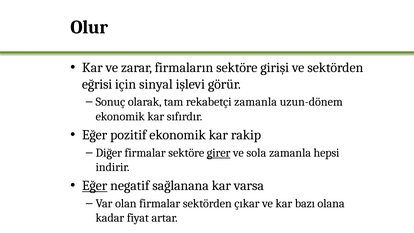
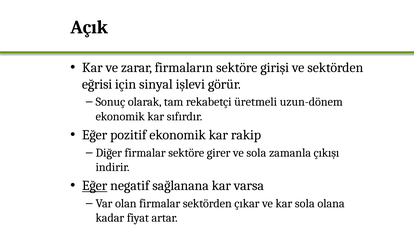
Olur: Olur -> Açık
rekabetçi zamanla: zamanla -> üretmeli
girer underline: present -> none
hepsi: hepsi -> çıkışı
kar bazı: bazı -> sola
